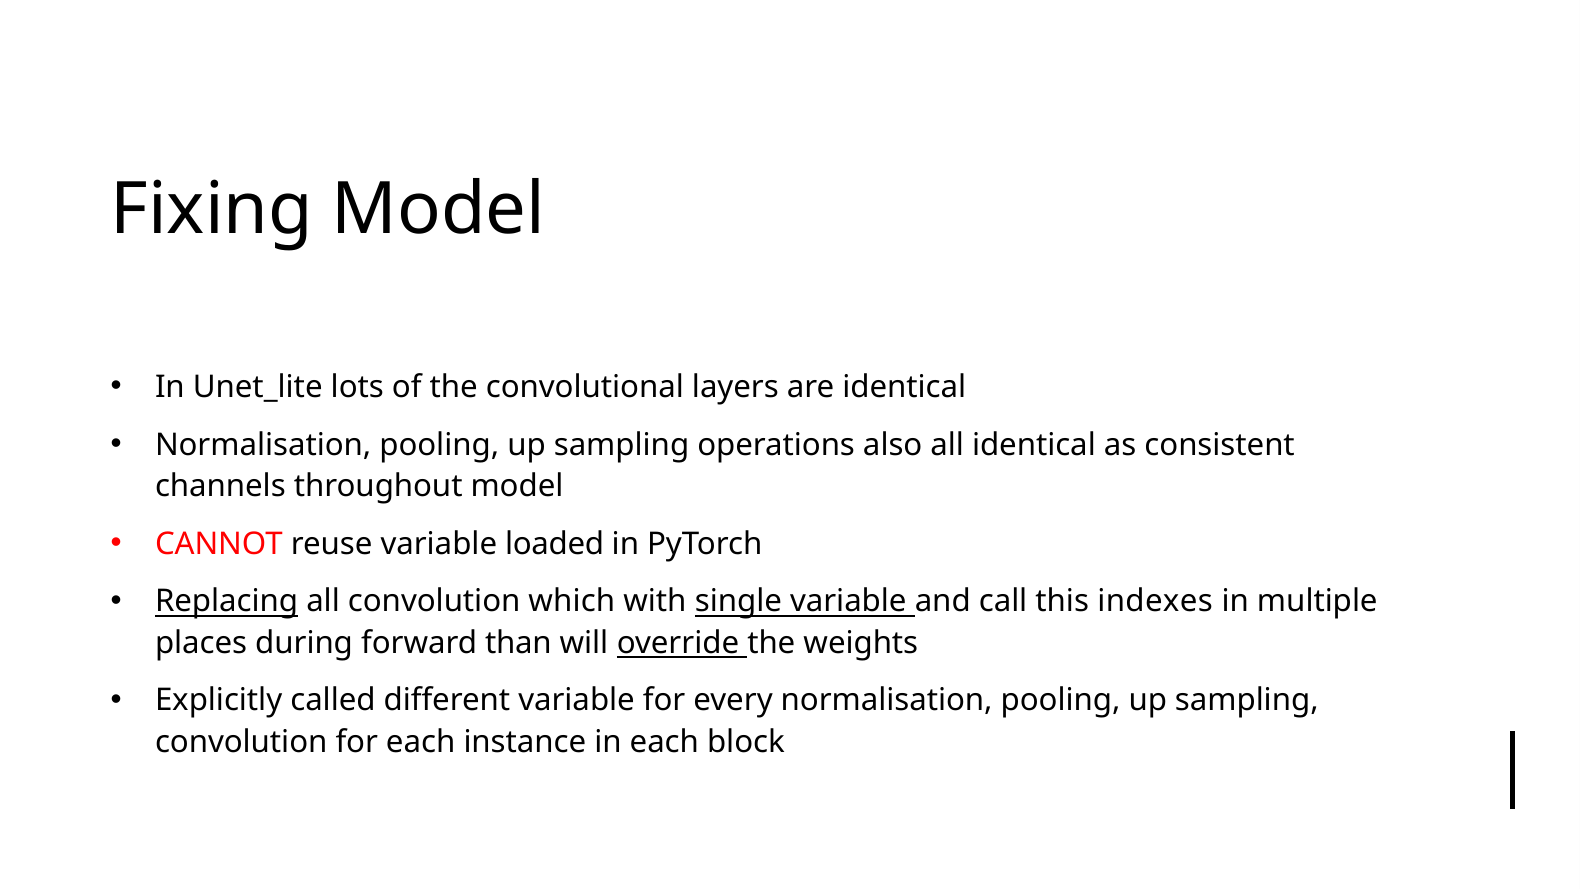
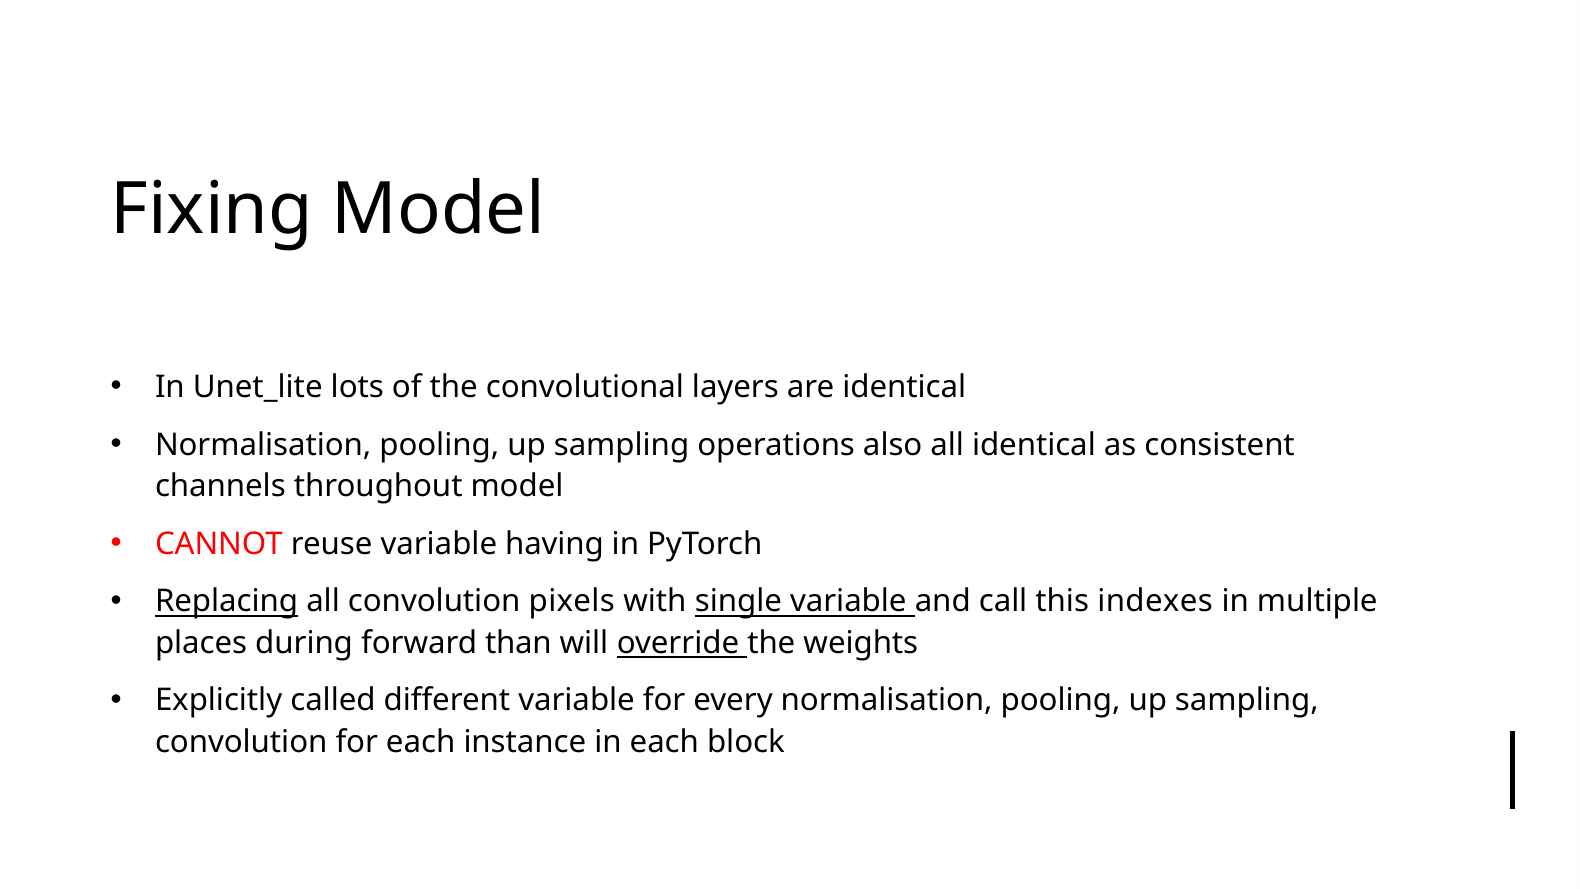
loaded: loaded -> having
which: which -> pixels
